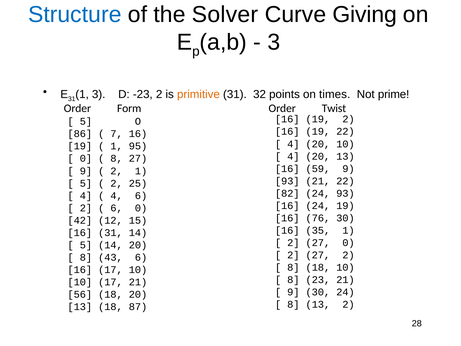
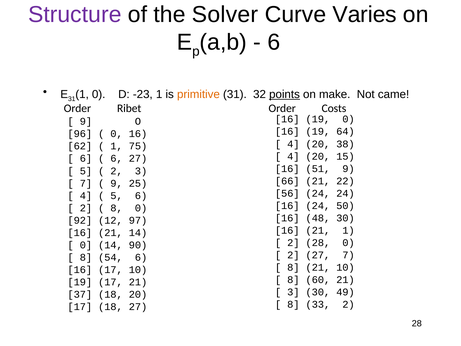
Structure colour: blue -> purple
Giving: Giving -> Varies
3 at (274, 42): 3 -> 6
1 3: 3 -> 0
-23 2: 2 -> 1
points underline: none -> present
times: times -> make
prime: prime -> came
Form: Form -> Ribet
Twist: Twist -> Costs
19 2: 2 -> 0
5 at (86, 121): 5 -> 9
19 22: 22 -> 64
86: 86 -> 96
7 at (117, 134): 7 -> 0
20 10: 10 -> 38
19 at (80, 146): 19 -> 62
95: 95 -> 75
4 20 13: 13 -> 15
0 at (86, 158): 0 -> 6
8 at (117, 158): 8 -> 6
59: 59 -> 51
9 at (86, 171): 9 -> 5
2 1: 1 -> 3
93 at (287, 181): 93 -> 66
5 at (86, 183): 5 -> 7
2 at (117, 183): 2 -> 9
82: 82 -> 56
24 93: 93 -> 24
4 at (117, 196): 4 -> 5
24 19: 19 -> 50
6 at (117, 208): 6 -> 8
76: 76 -> 48
42: 42 -> 92
15: 15 -> 97
35 at (318, 230): 35 -> 21
31 at (110, 233): 31 -> 21
27 at (318, 243): 27 -> 28
5 at (86, 245): 5 -> 0
14 20: 20 -> 90
27 2: 2 -> 7
43: 43 -> 54
8 18: 18 -> 21
23: 23 -> 60
10 at (80, 282): 10 -> 19
9 at (293, 292): 9 -> 3
30 24: 24 -> 49
56: 56 -> 37
8 13: 13 -> 33
13 at (80, 307): 13 -> 17
18 87: 87 -> 27
